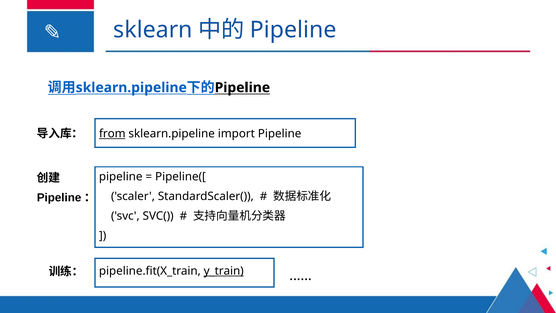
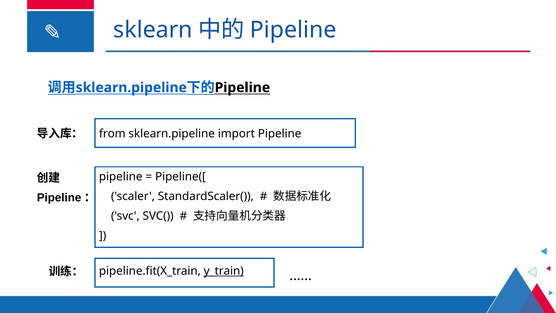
from underline: present -> none
